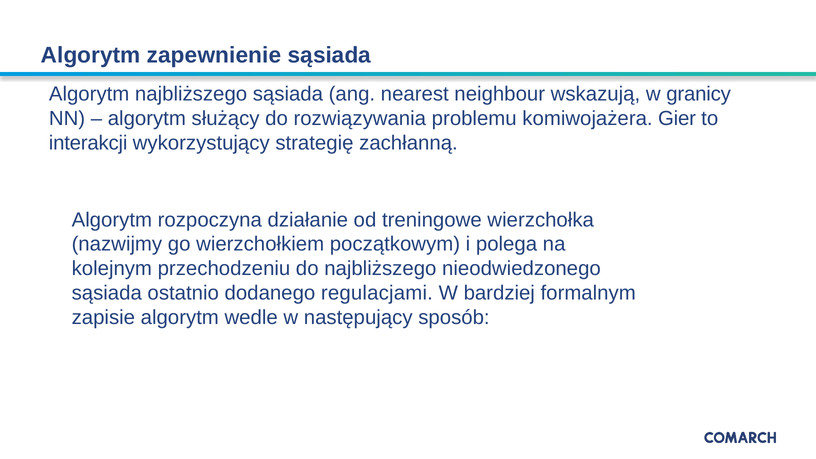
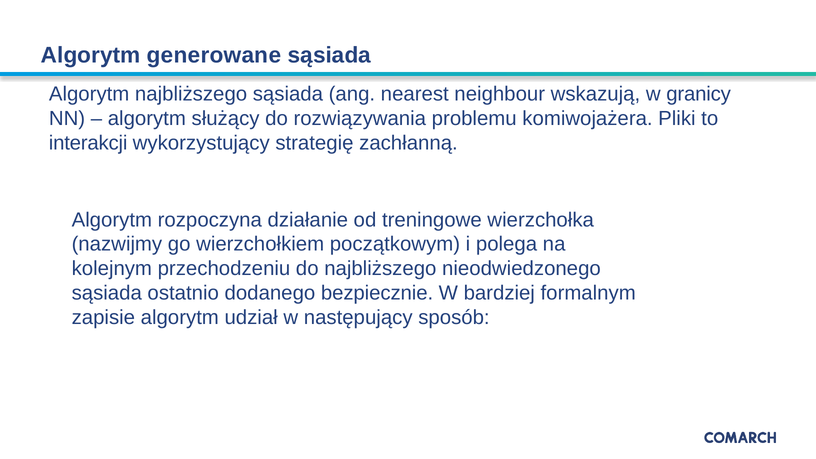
zapewnienie: zapewnienie -> generowane
Gier: Gier -> Pliki
regulacjami: regulacjami -> bezpiecznie
wedle: wedle -> udział
